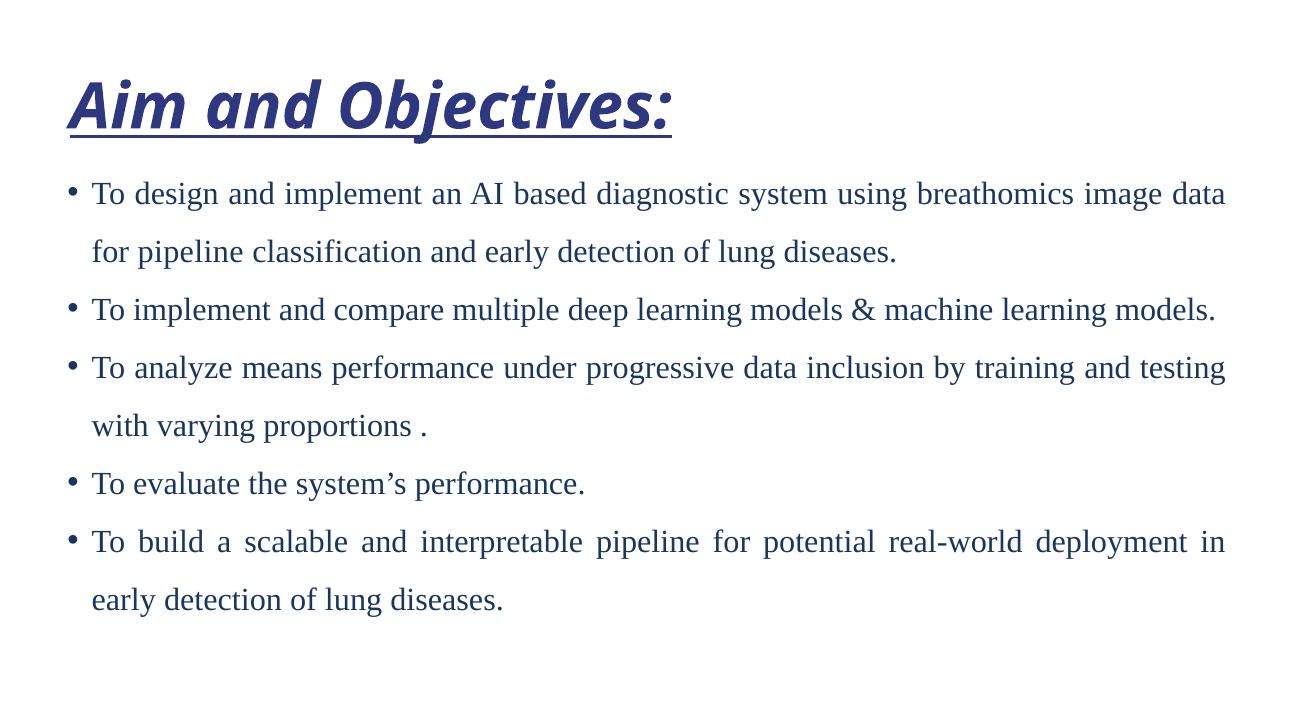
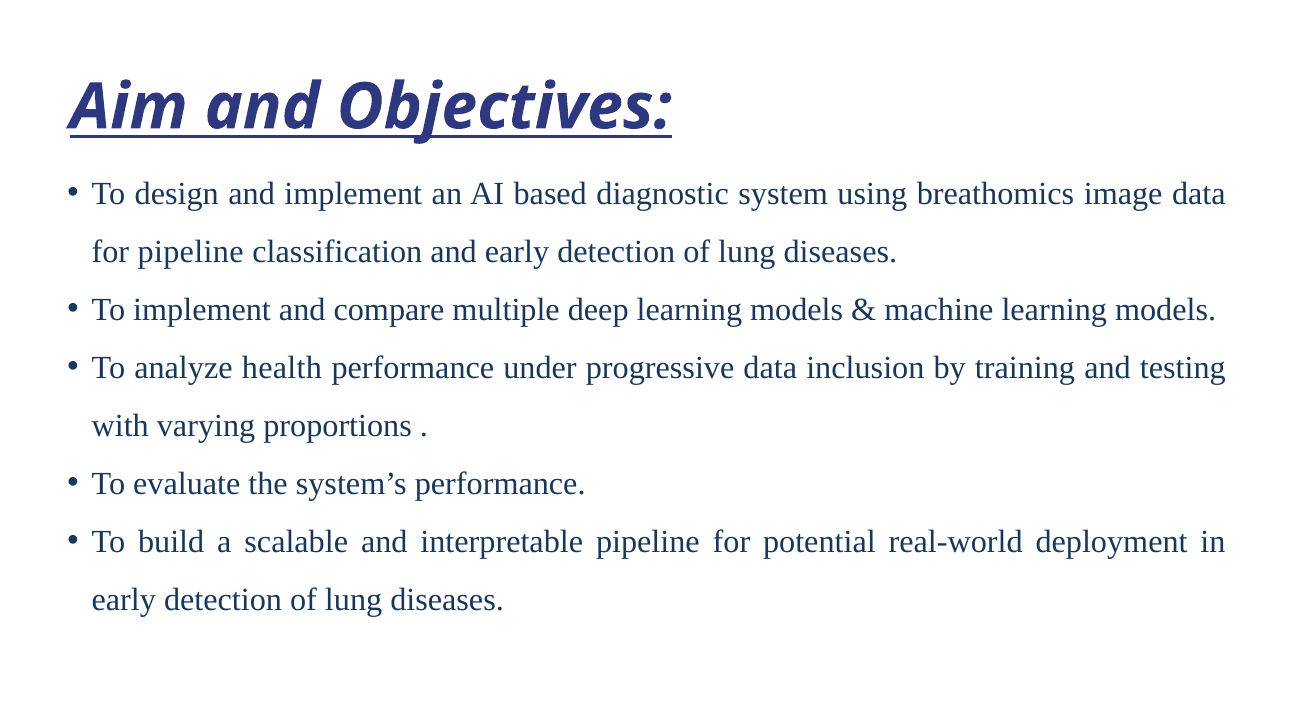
means: means -> health
